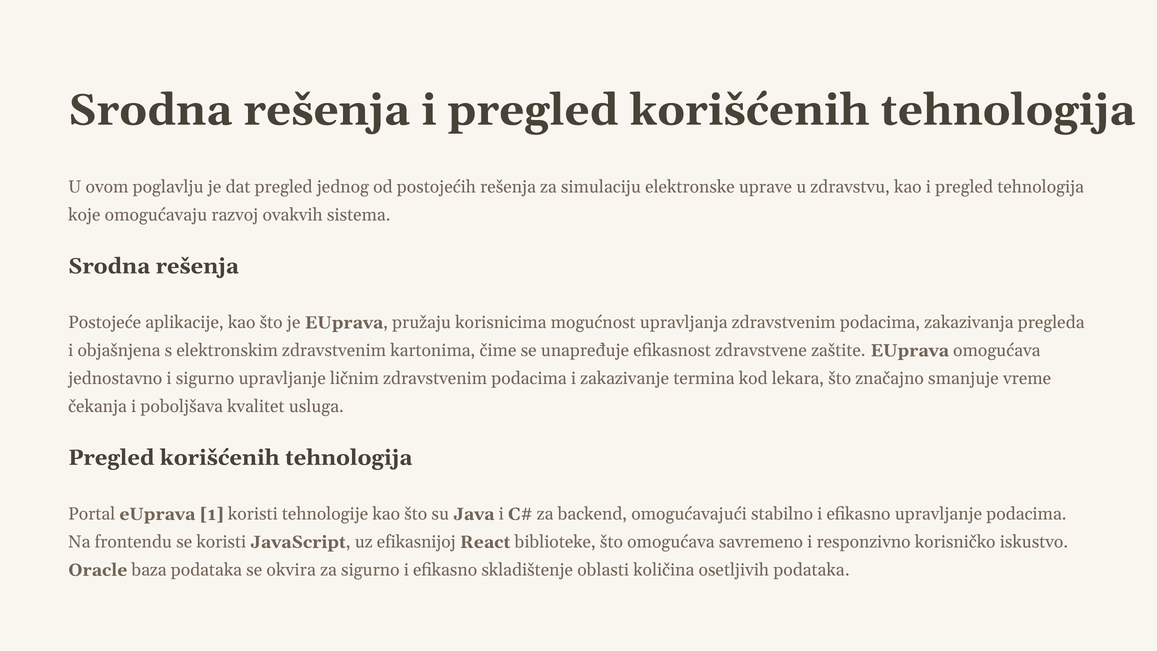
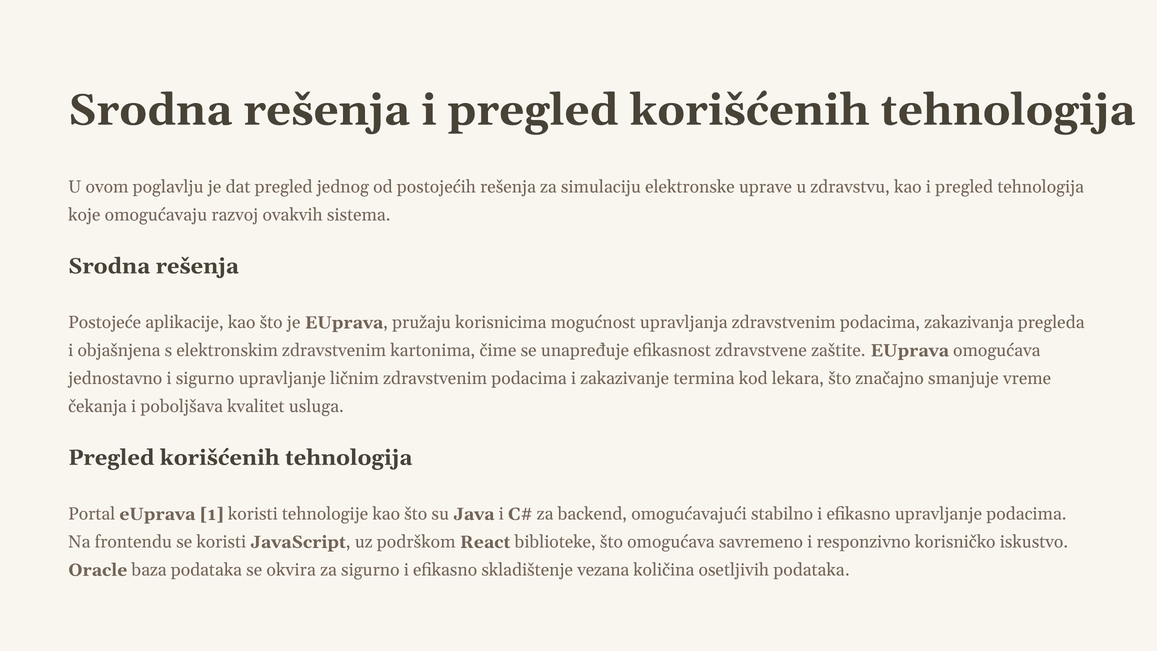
efikasnijoj: efikasnijoj -> podrškom
oblasti: oblasti -> vezana
